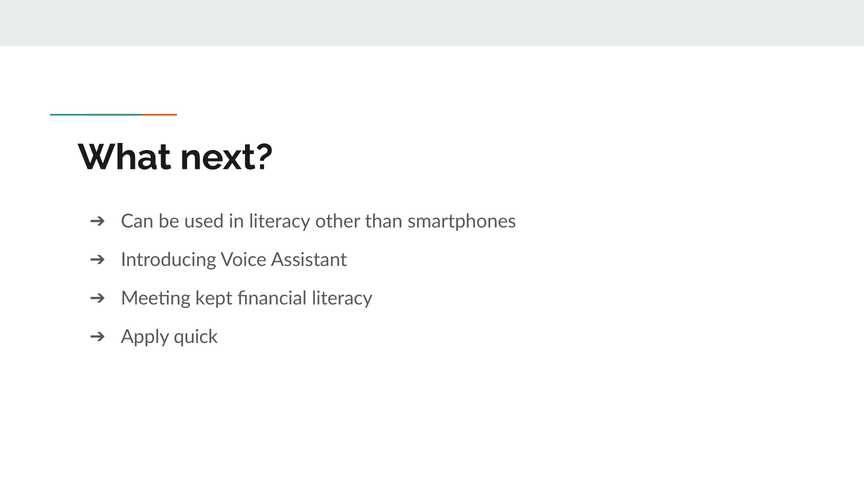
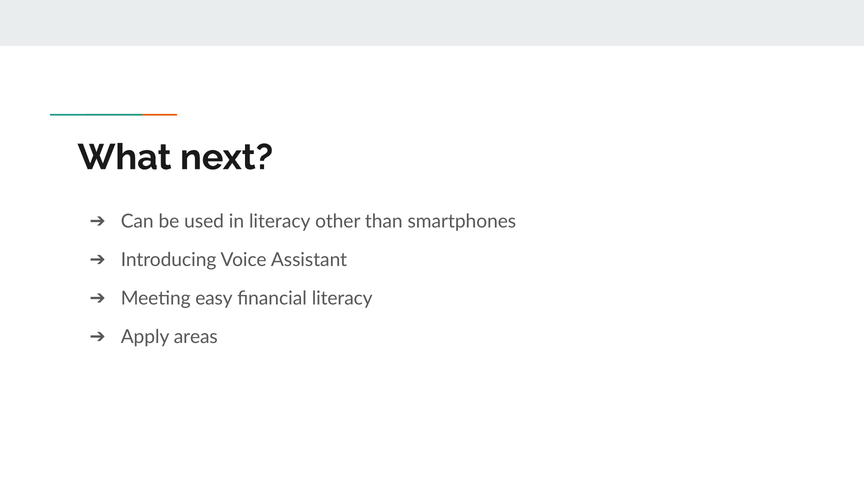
kept: kept -> easy
quick: quick -> areas
